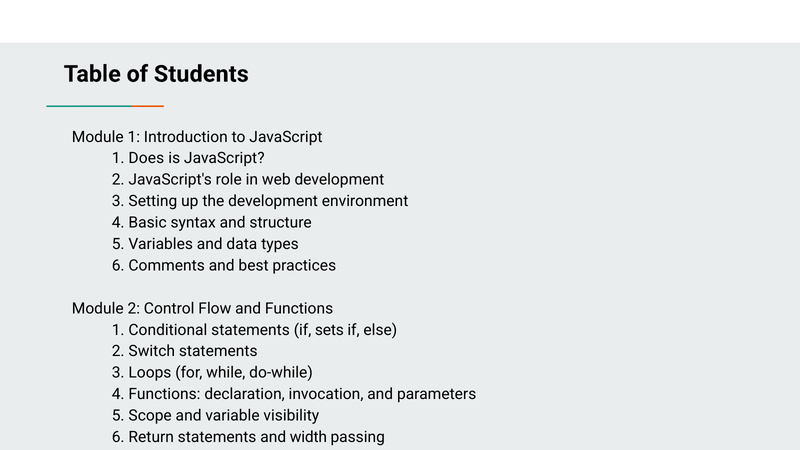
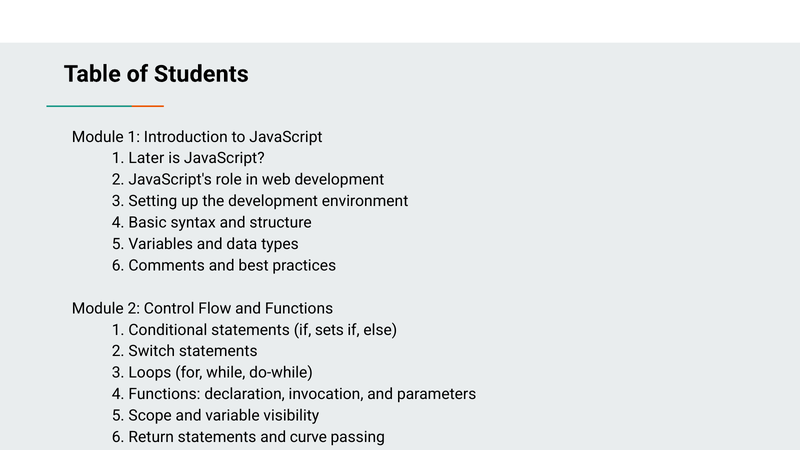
Does: Does -> Later
width: width -> curve
